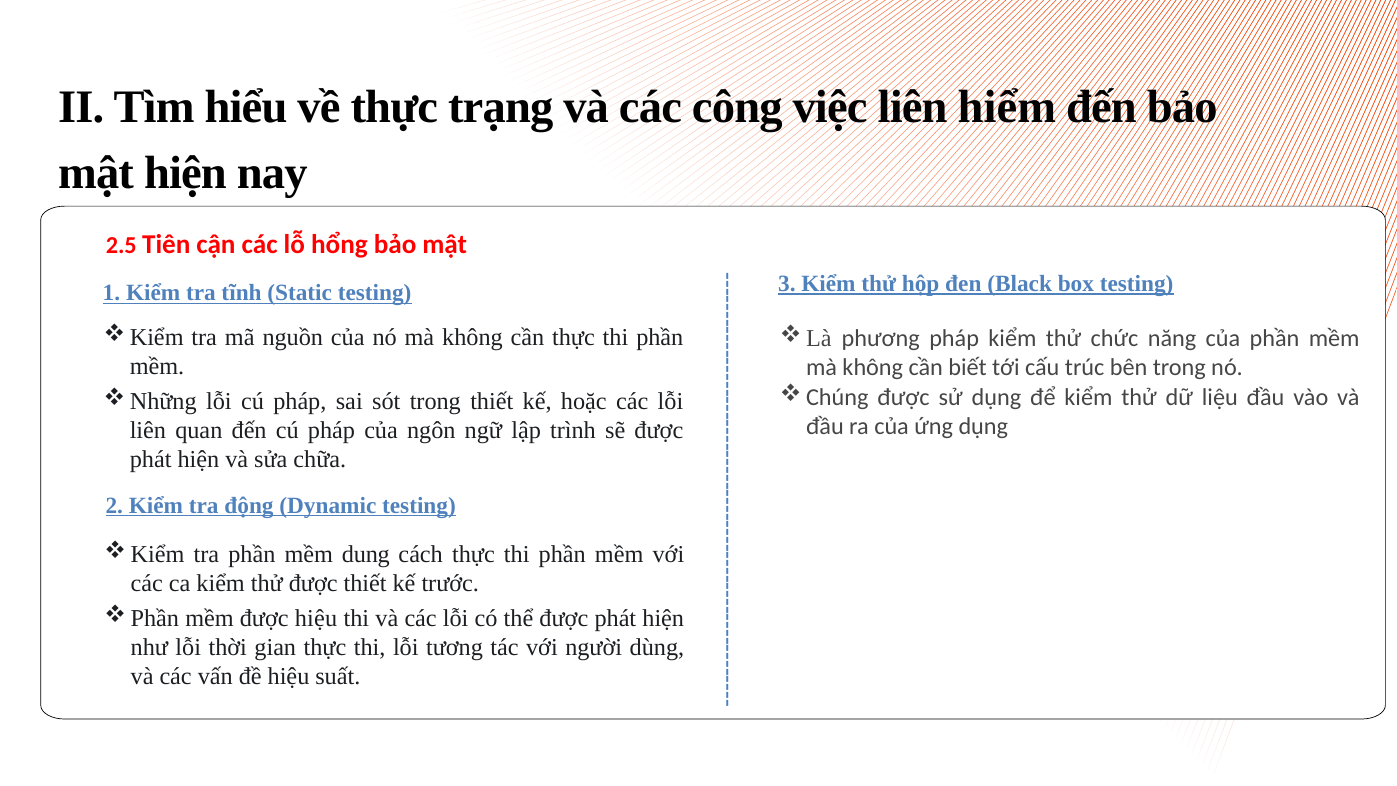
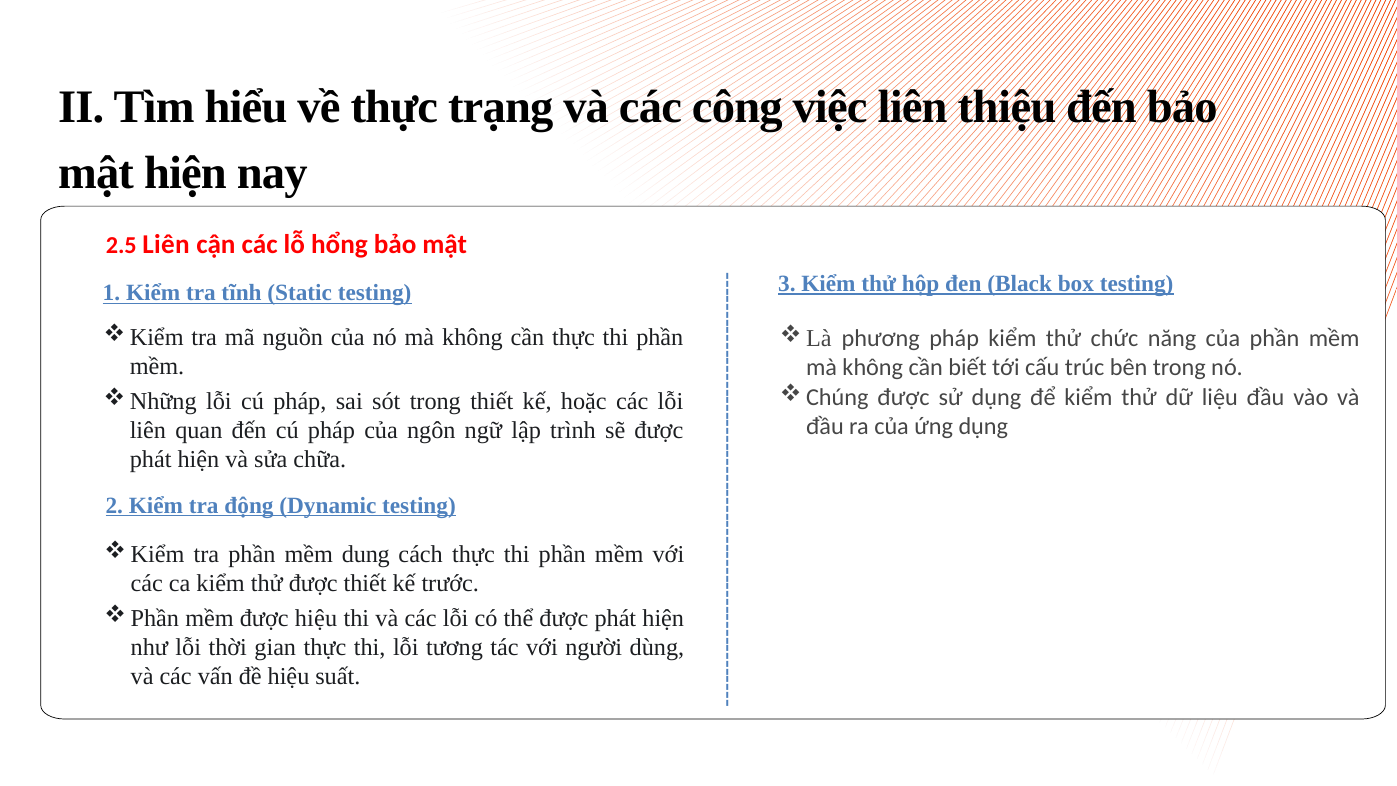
hiểm: hiểm -> thiệu
2.5 Tiên: Tiên -> Liên
